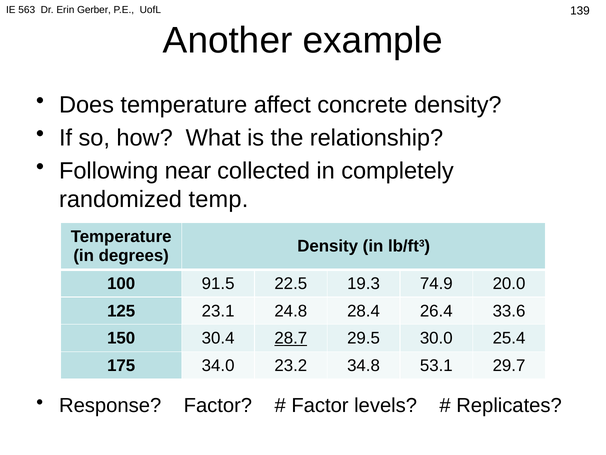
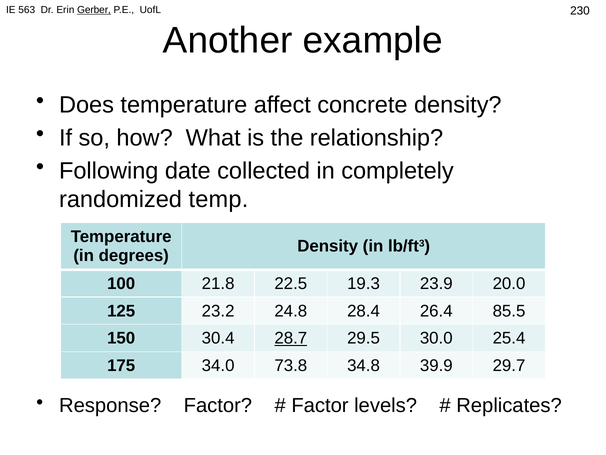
Gerber underline: none -> present
139: 139 -> 230
near: near -> date
91.5: 91.5 -> 21.8
74.9: 74.9 -> 23.9
23.1: 23.1 -> 23.2
33.6: 33.6 -> 85.5
23.2: 23.2 -> 73.8
53.1: 53.1 -> 39.9
